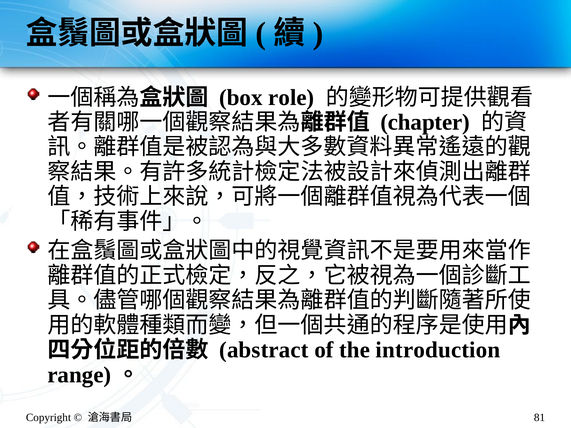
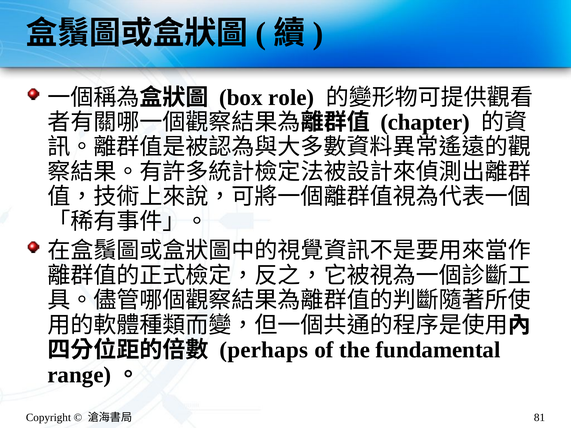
abstract: abstract -> perhaps
introduction: introduction -> fundamental
